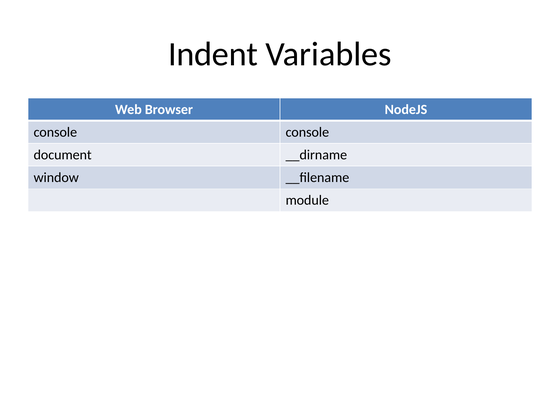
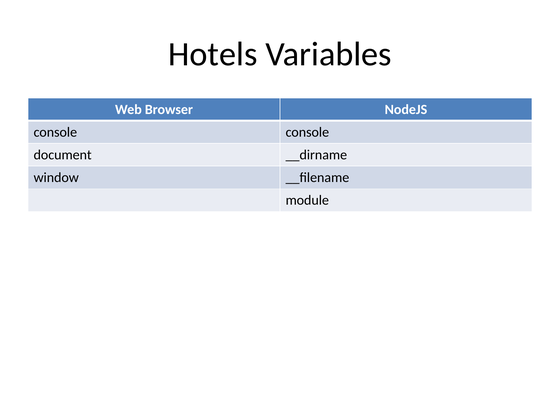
Indent: Indent -> Hotels
